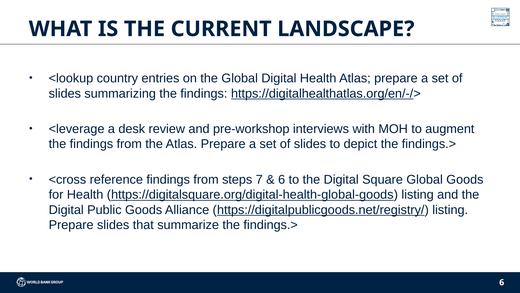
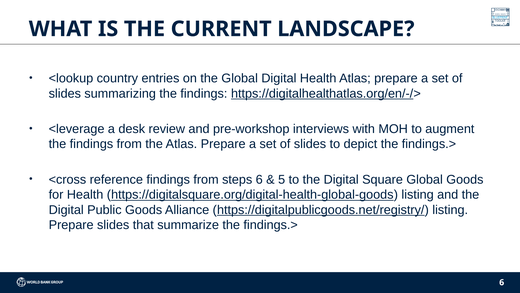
steps 7: 7 -> 6
6 at (282, 179): 6 -> 5
